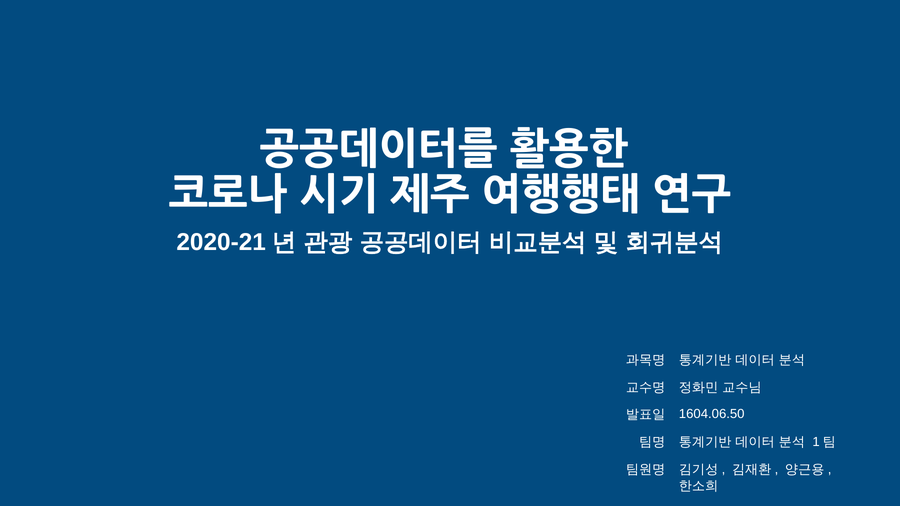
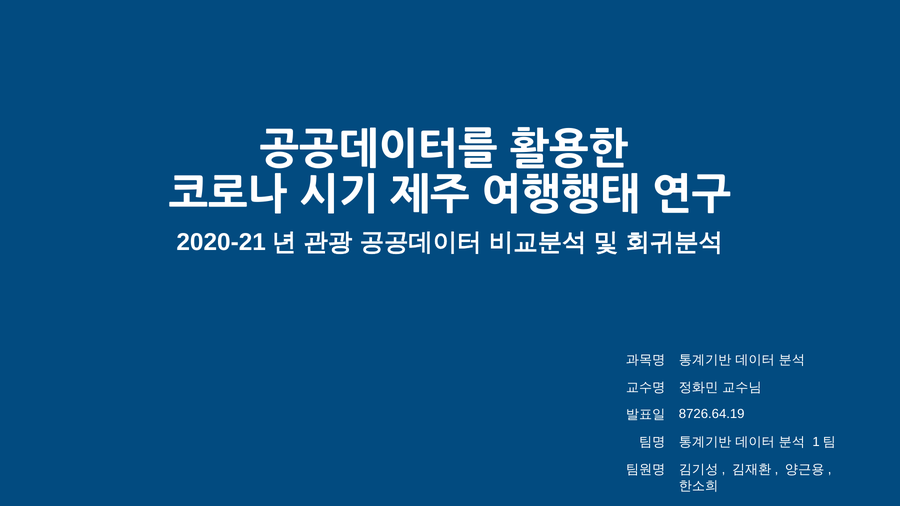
1604.06.50: 1604.06.50 -> 8726.64.19
